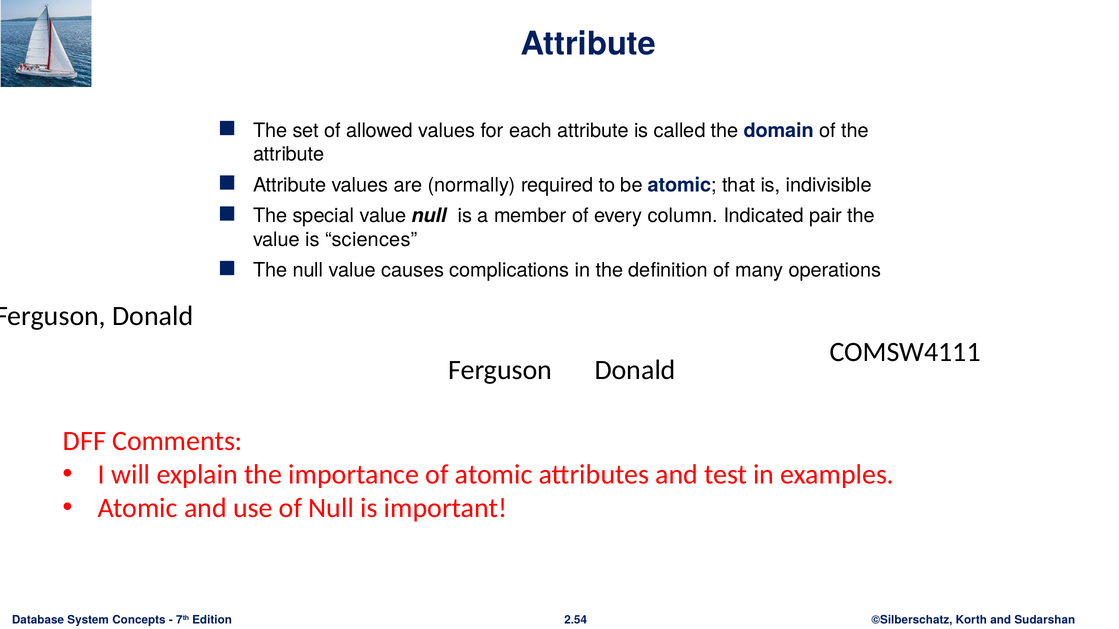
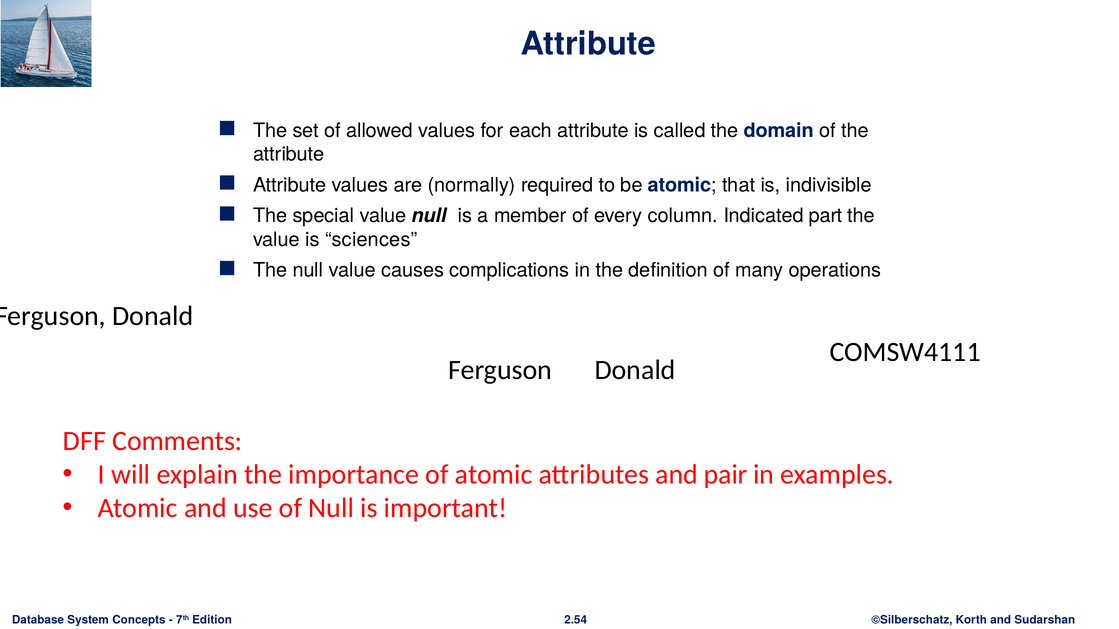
pair: pair -> part
test: test -> pair
